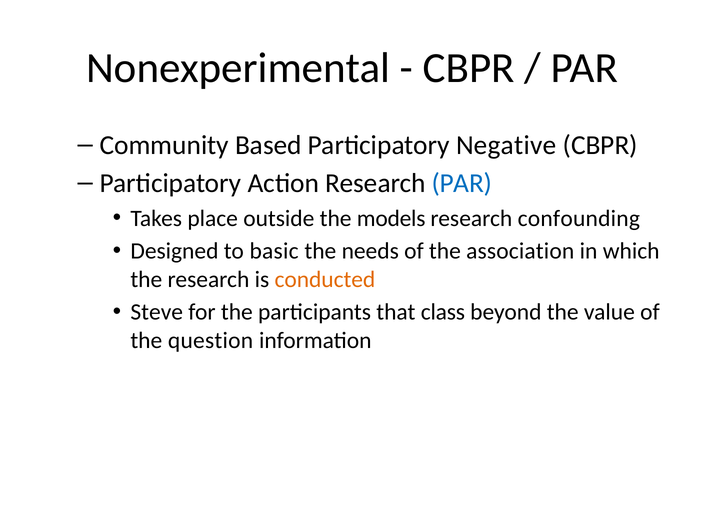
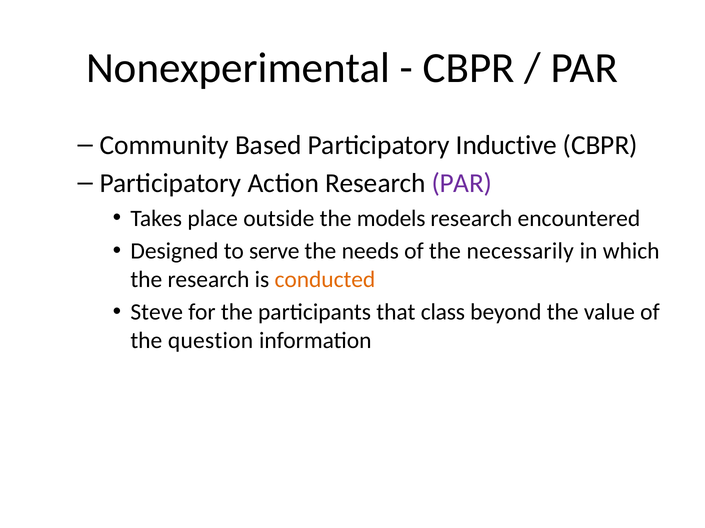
Negative: Negative -> Inductive
PAR at (462, 184) colour: blue -> purple
confounding: confounding -> encountered
basic: basic -> serve
association: association -> necessarily
